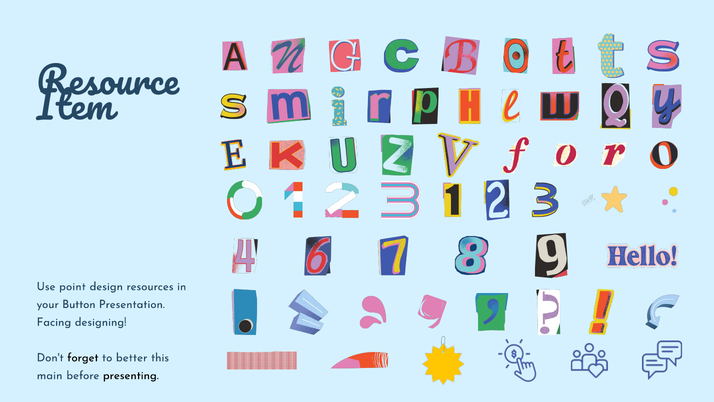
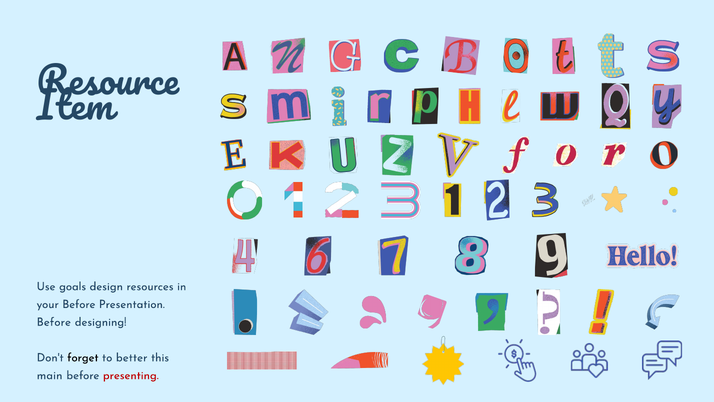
point: point -> goals
your Button: Button -> Before
Facing at (54, 322): Facing -> Before
presenting colour: black -> red
